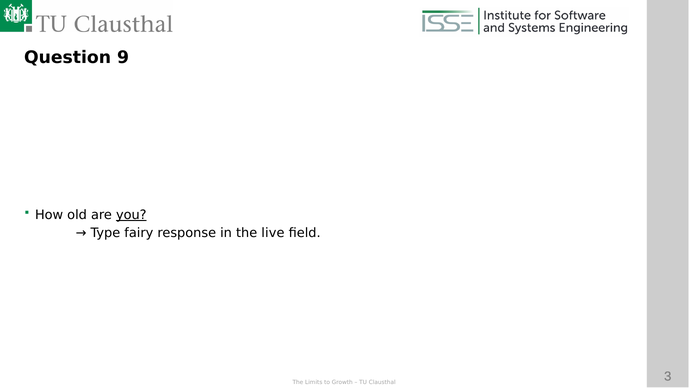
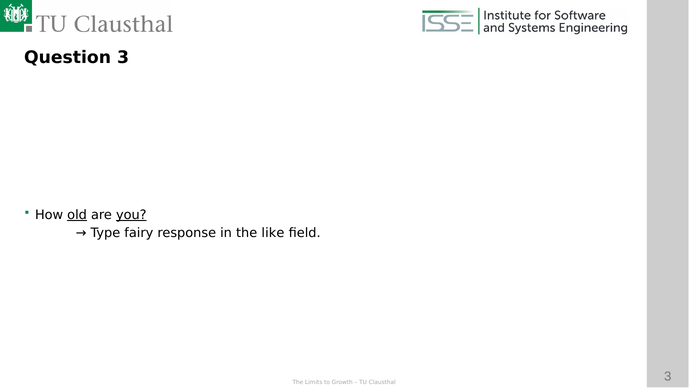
9: 9 -> 3
old underline: none -> present
live: live -> like
